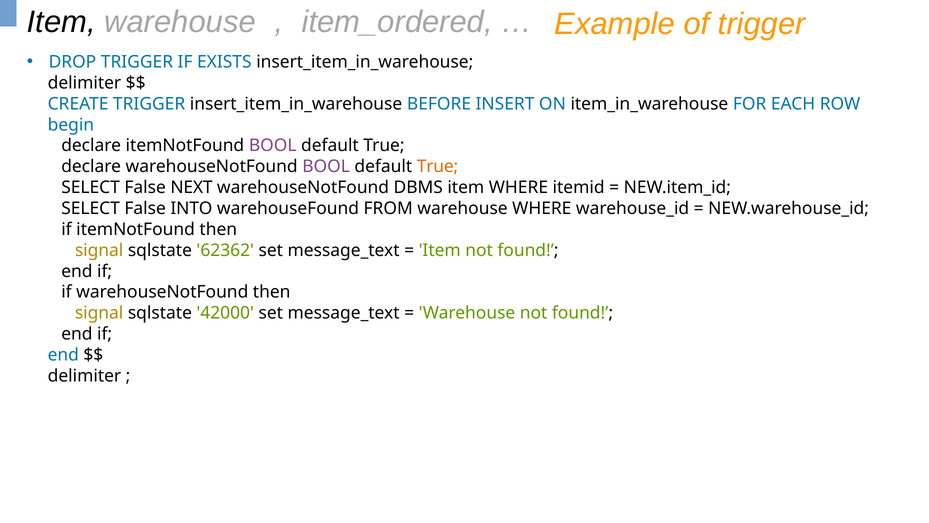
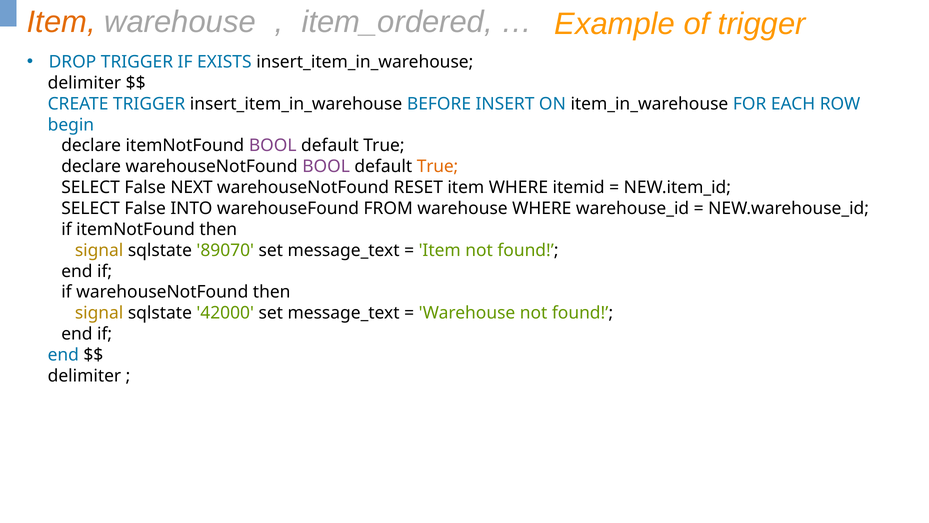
Item at (61, 22) colour: black -> orange
DBMS: DBMS -> RESET
62362: 62362 -> 89070
